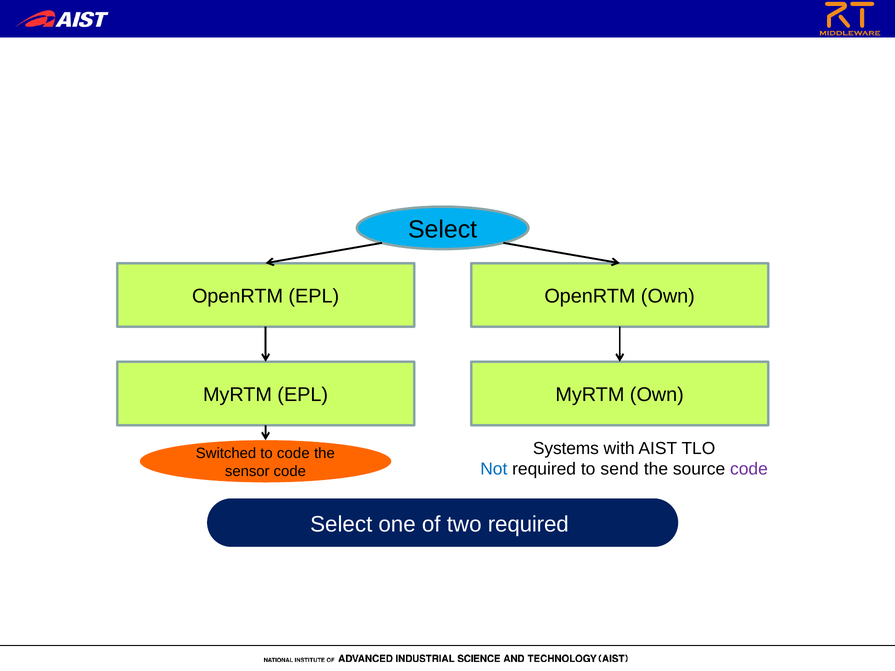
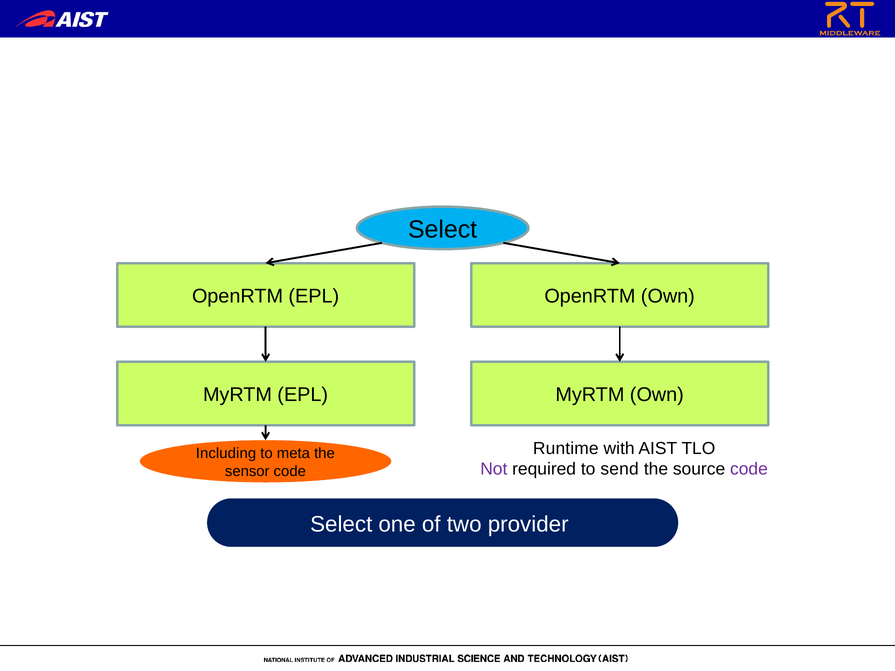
Systems: Systems -> Runtime
Switched: Switched -> Including
to code: code -> meta
Not colour: blue -> purple
two required: required -> provider
